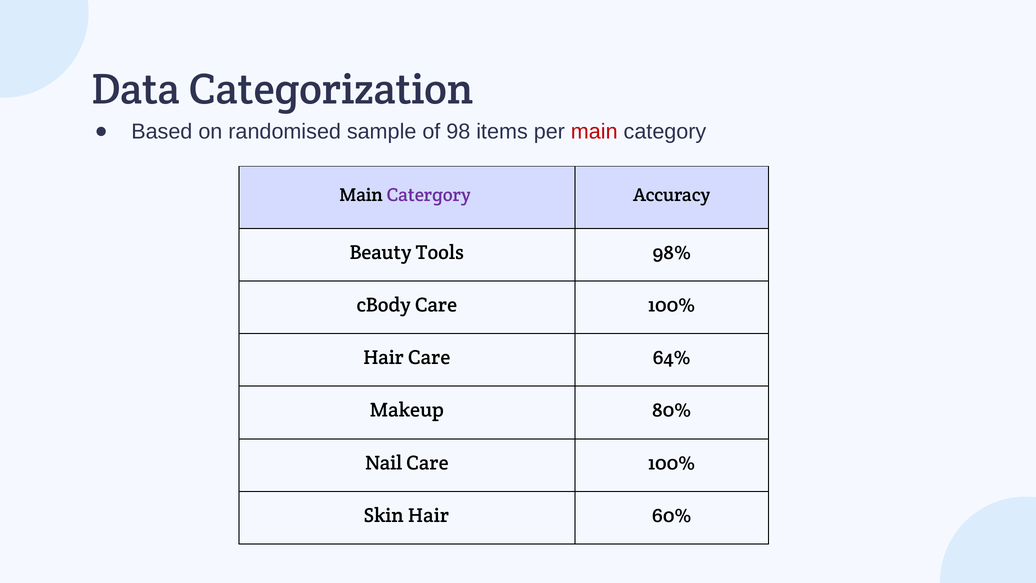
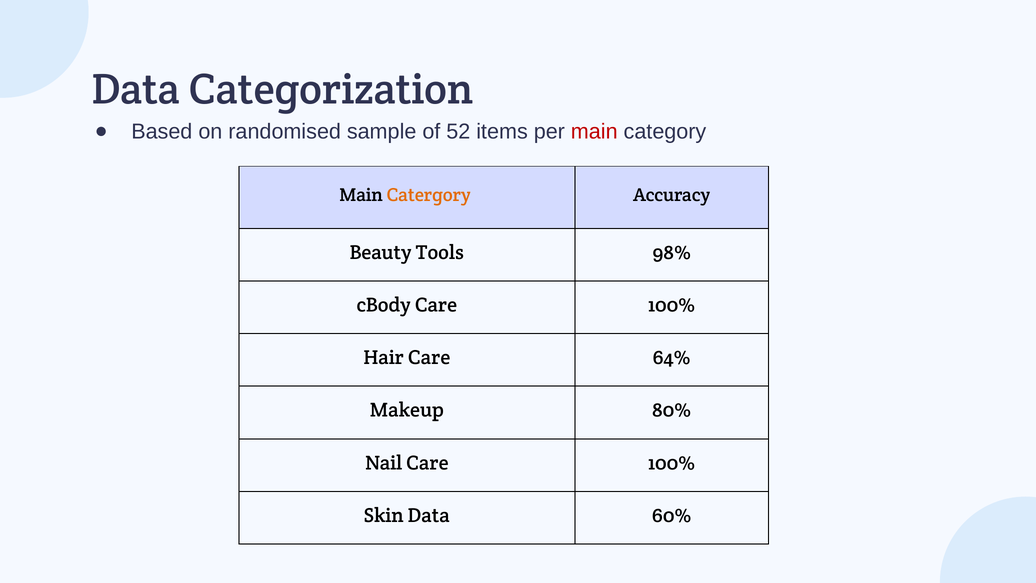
98: 98 -> 52
Catergory colour: purple -> orange
Skin Hair: Hair -> Data
